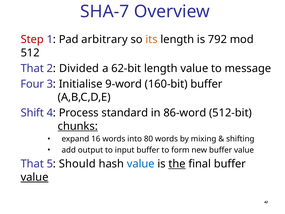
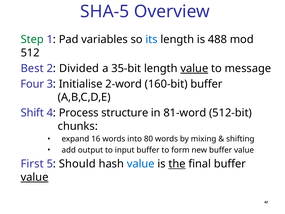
SHA-7: SHA-7 -> SHA-5
Step colour: red -> green
arbitrary: arbitrary -> variables
its colour: orange -> blue
792: 792 -> 488
That at (32, 68): That -> Best
62-bit: 62-bit -> 35-bit
value at (194, 68) underline: none -> present
9-word: 9-word -> 2-word
standard: standard -> structure
86-word: 86-word -> 81-word
chunks underline: present -> none
That at (32, 164): That -> First
